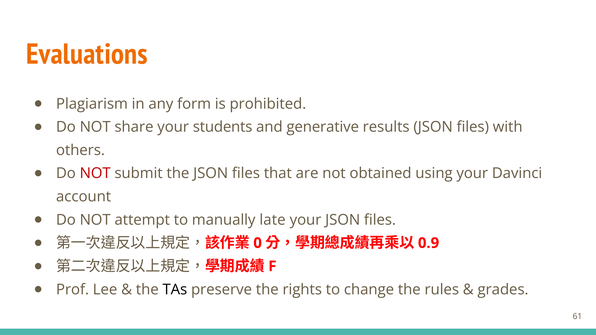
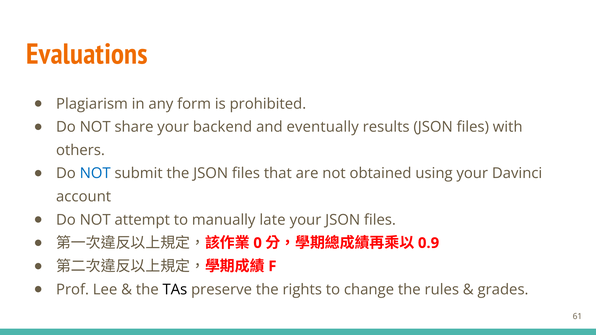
students: students -> backend
generative: generative -> eventually
NOT at (95, 174) colour: red -> blue
